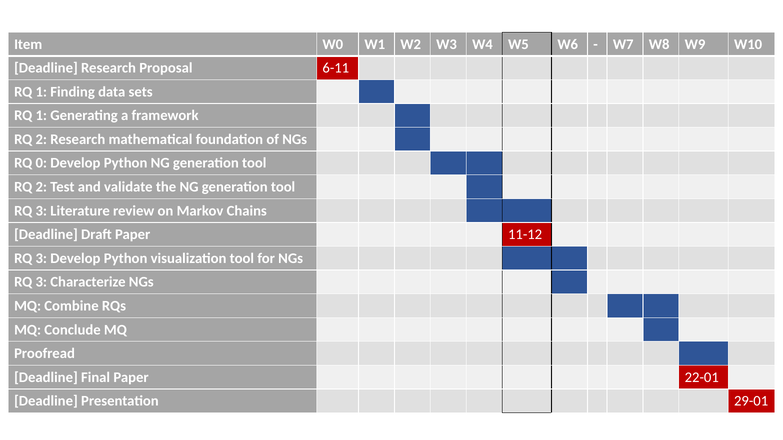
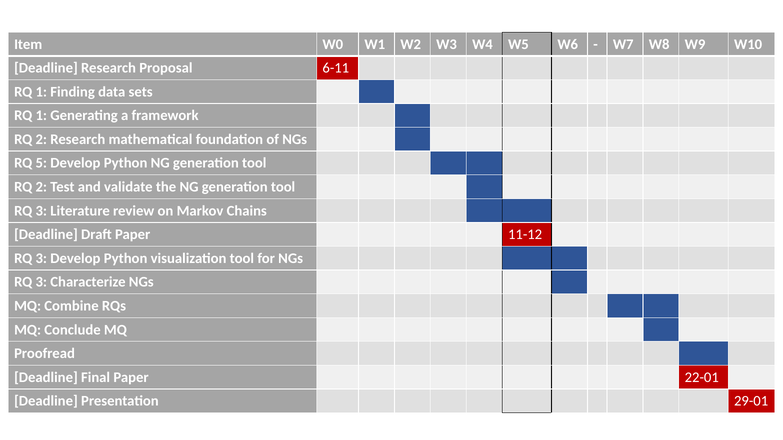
0: 0 -> 5
